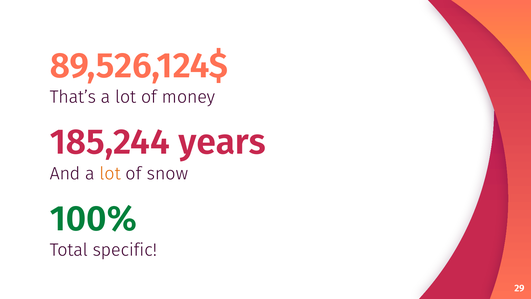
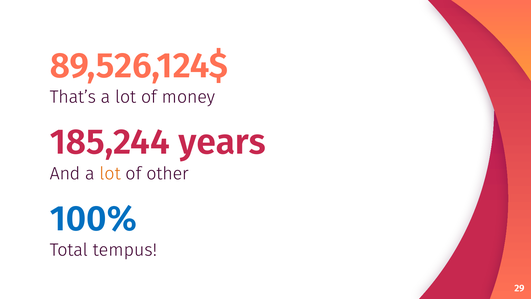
snow: snow -> other
100% colour: green -> blue
specific: specific -> tempus
